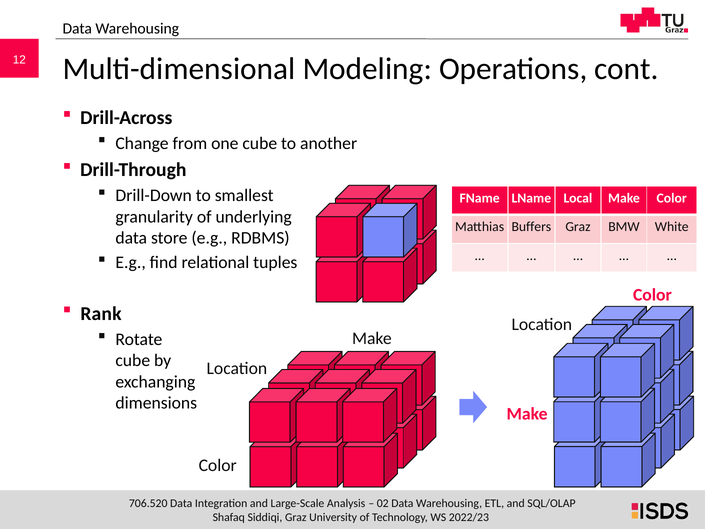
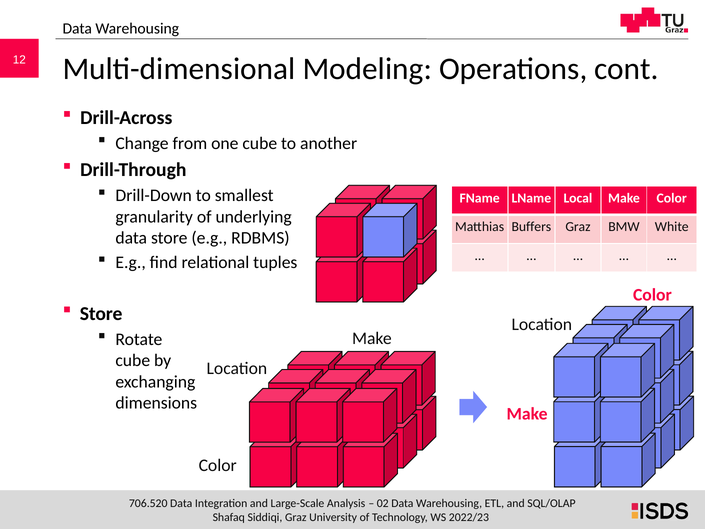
Rank at (101, 314): Rank -> Store
